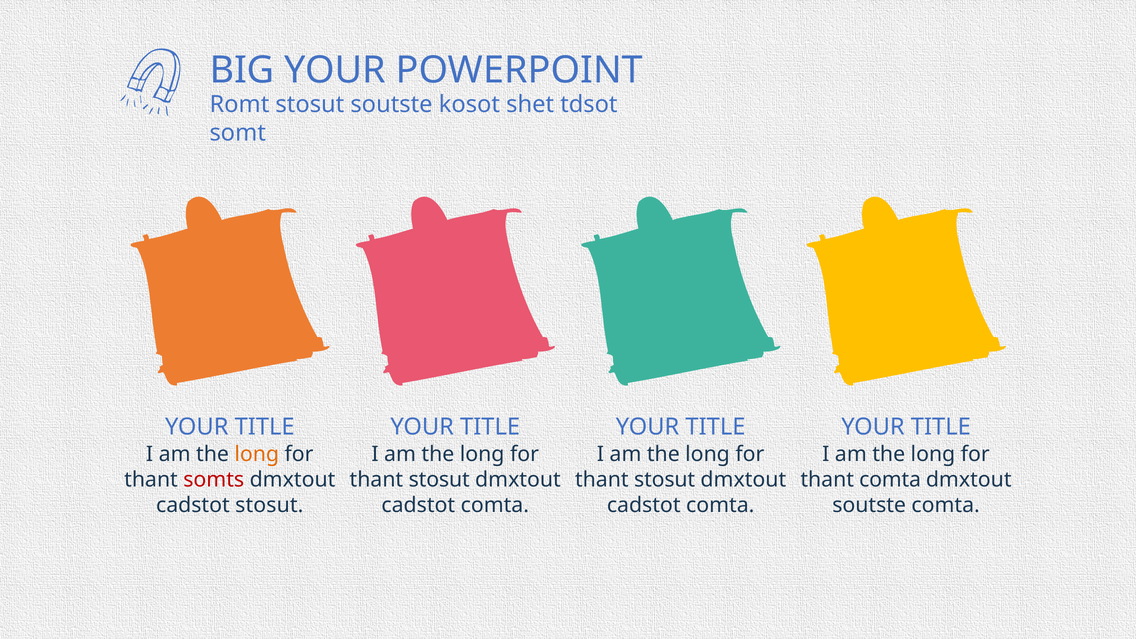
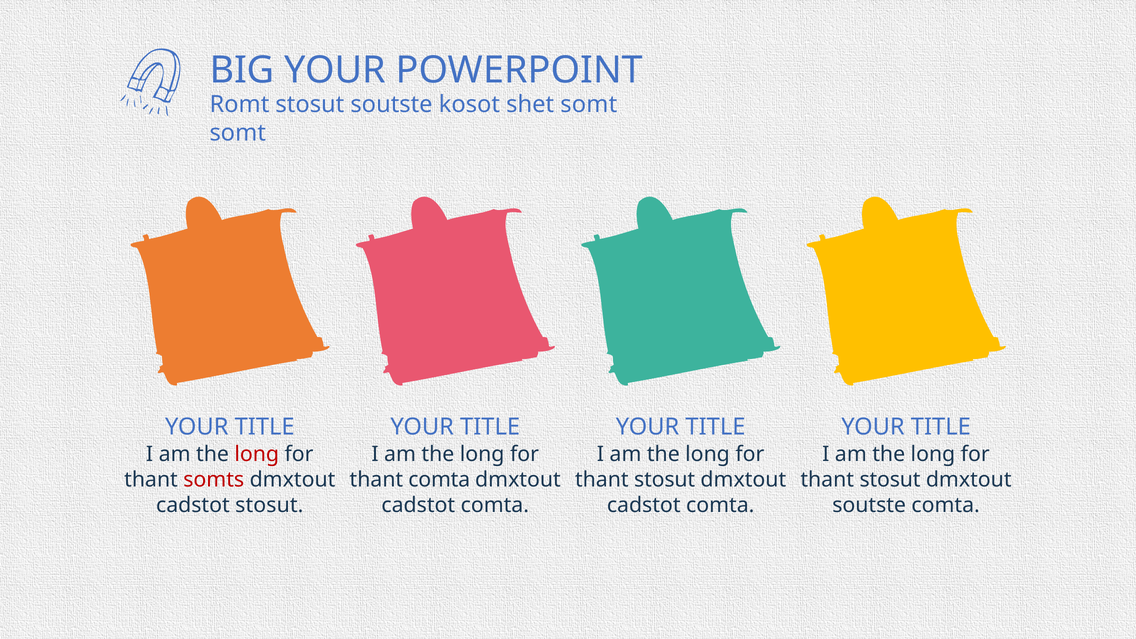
shet tdsot: tdsot -> somt
long at (257, 454) colour: orange -> red
stosut at (439, 480): stosut -> comta
comta at (890, 480): comta -> stosut
